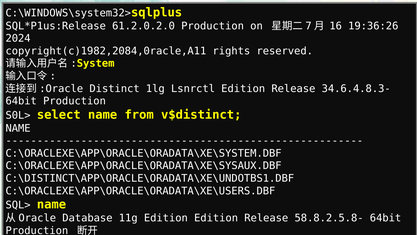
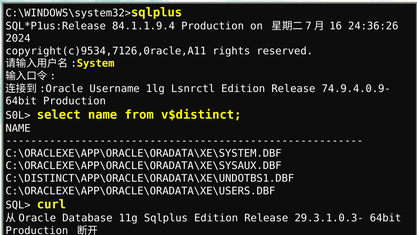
61.2.0.2.0: 61.2.0.2.0 -> 84.1.1.9.4
19:36:26: 19:36:26 -> 24:36:26
copyright(c)1982,2084,0racle,A11: copyright(c)1982,2084,0racle,A11 -> copyright(c)9534,7126,0racle,A11
Distinct: Distinct -> Username
34.6.4.8.3-: 34.6.4.8.3- -> 74.9.4.0.9-
SQL> name: name -> curl
11g Edition: Edition -> Sqlplus
58.8.2.5.8-: 58.8.2.5.8- -> 29.3.1.0.3-
